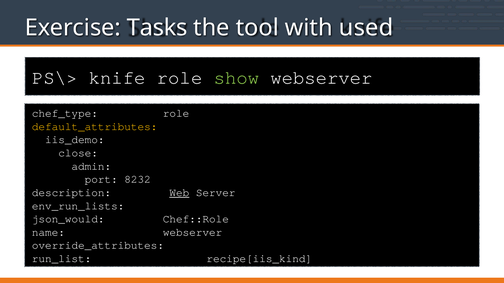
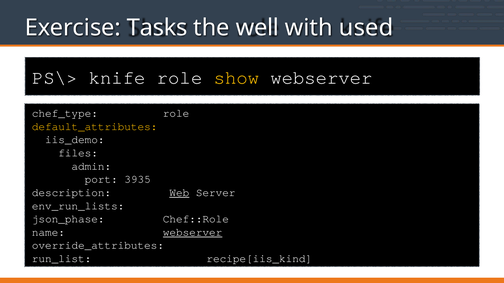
tool: tool -> well
show colour: light green -> yellow
close: close -> files
8232: 8232 -> 3935
json_would: json_would -> json_phase
webserver at (193, 233) underline: none -> present
